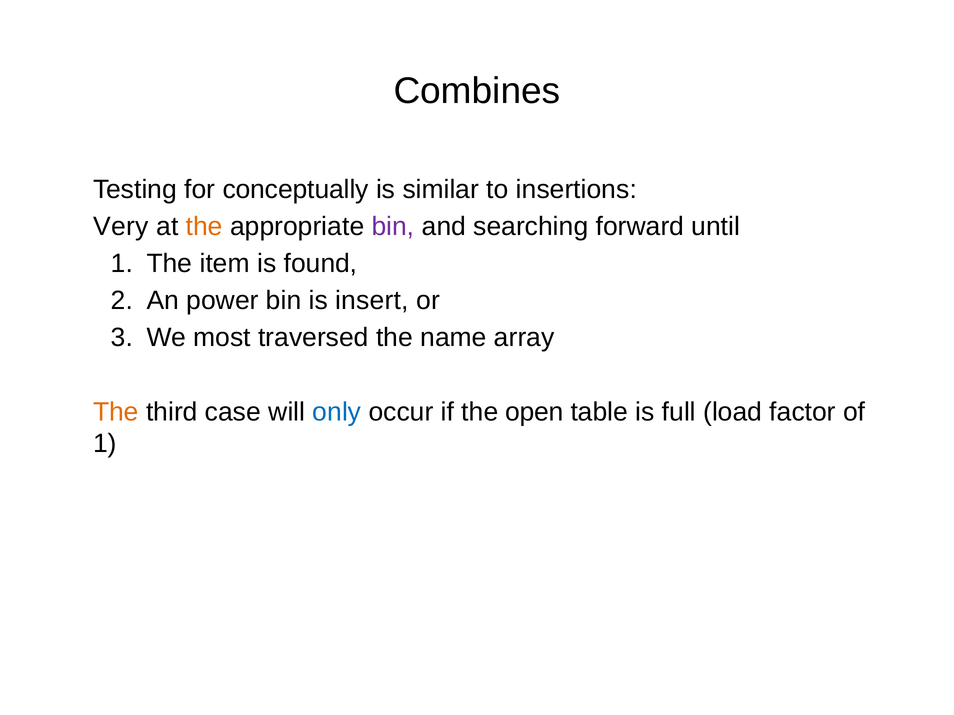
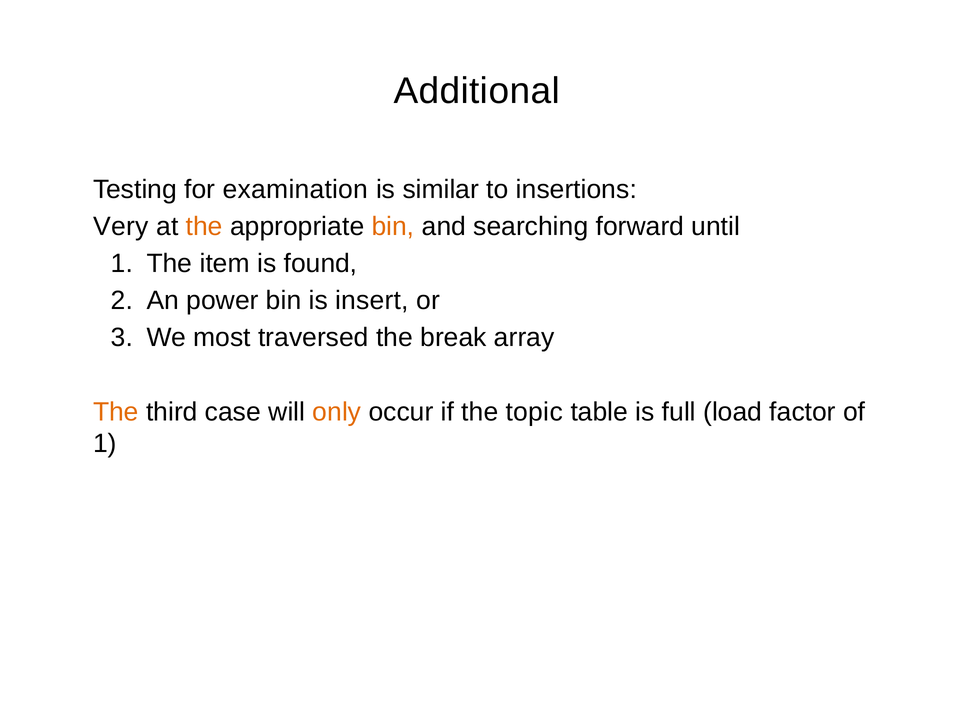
Combines: Combines -> Additional
conceptually: conceptually -> examination
bin at (393, 227) colour: purple -> orange
name: name -> break
only colour: blue -> orange
open: open -> topic
